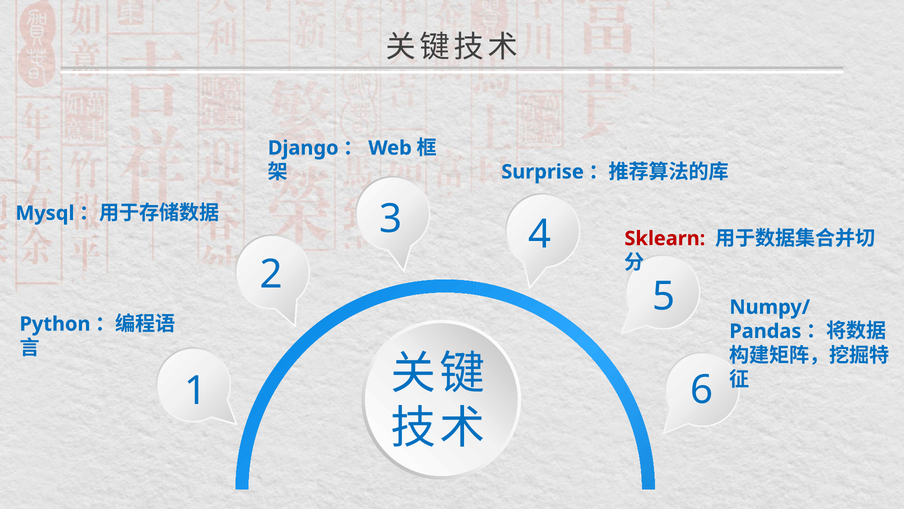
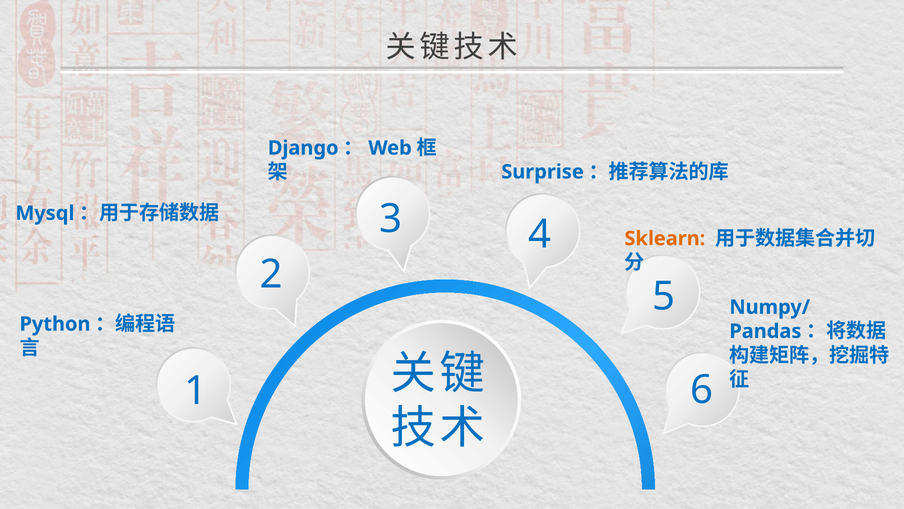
Sklearn colour: red -> orange
